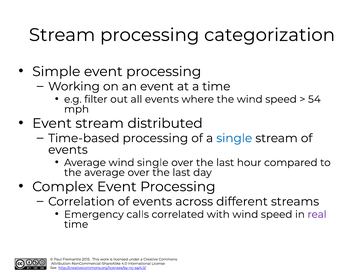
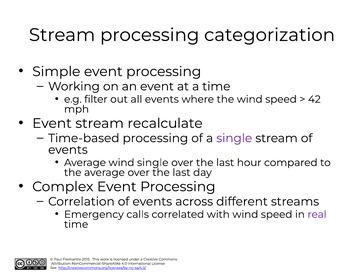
54: 54 -> 42
distributed: distributed -> recalculate
single at (234, 138) colour: blue -> purple
